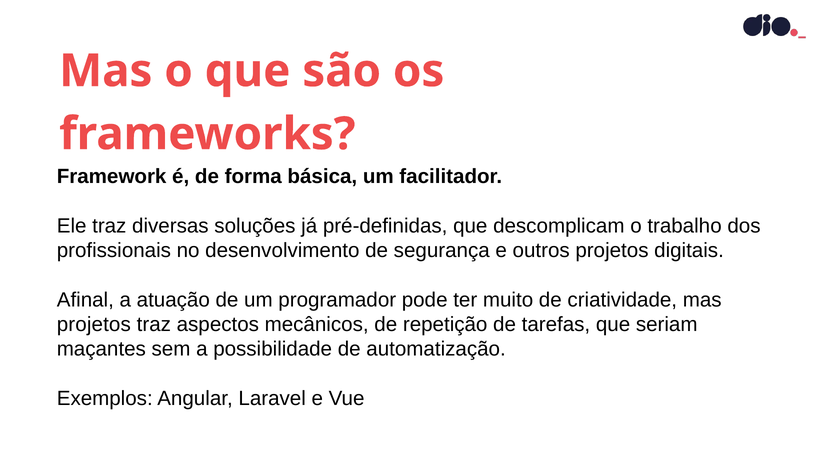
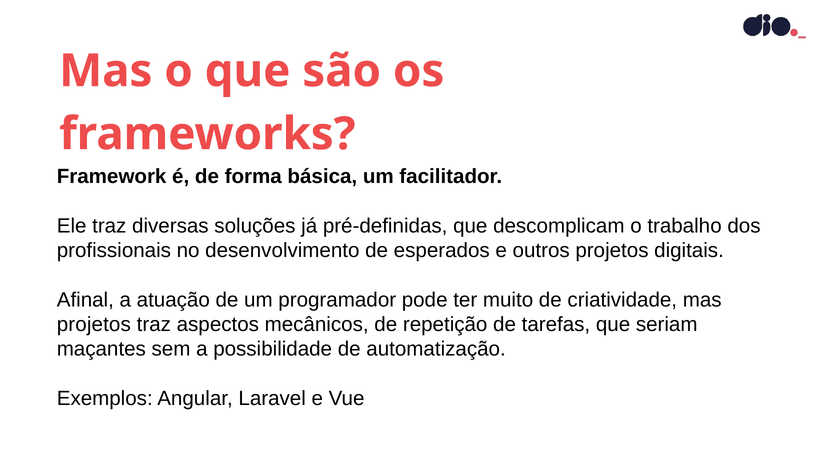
segurança: segurança -> esperados
